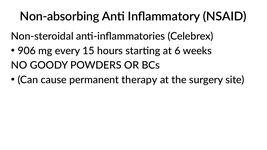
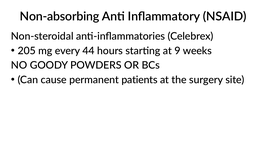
906: 906 -> 205
15: 15 -> 44
6: 6 -> 9
therapy: therapy -> patients
